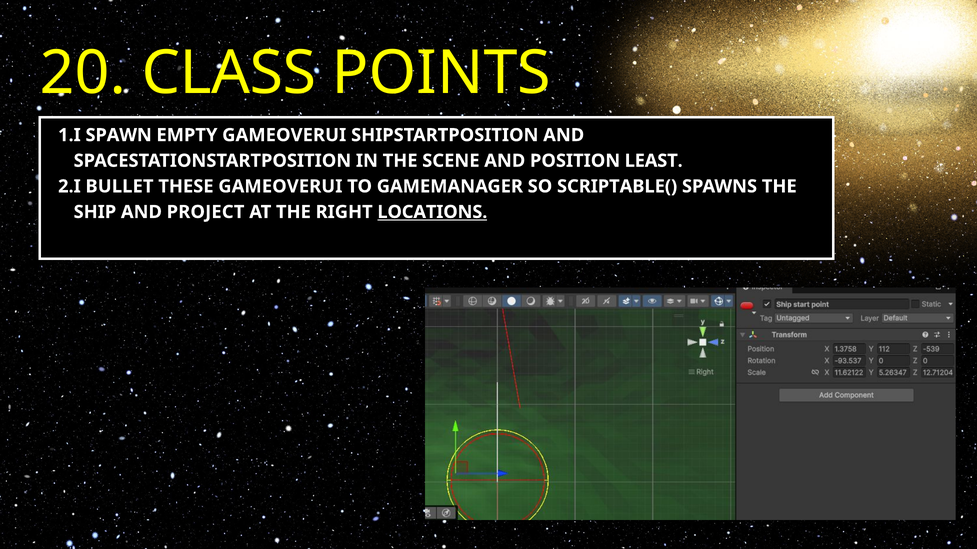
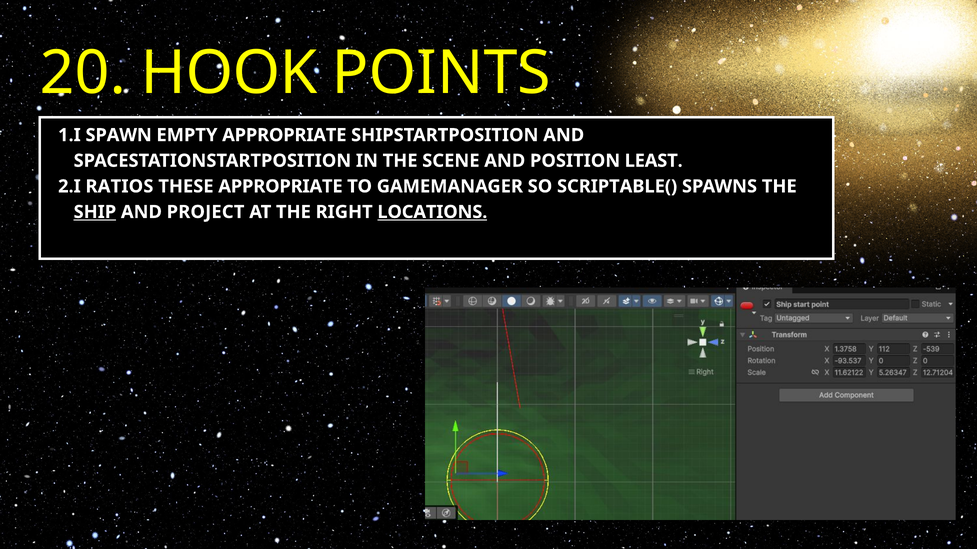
CLASS: CLASS -> HOOK
EMPTY GAMEOVERUI: GAMEOVERUI -> APPROPRIATE
BULLET: BULLET -> RATIOS
THESE GAMEOVERUI: GAMEOVERUI -> APPROPRIATE
SHIP underline: none -> present
